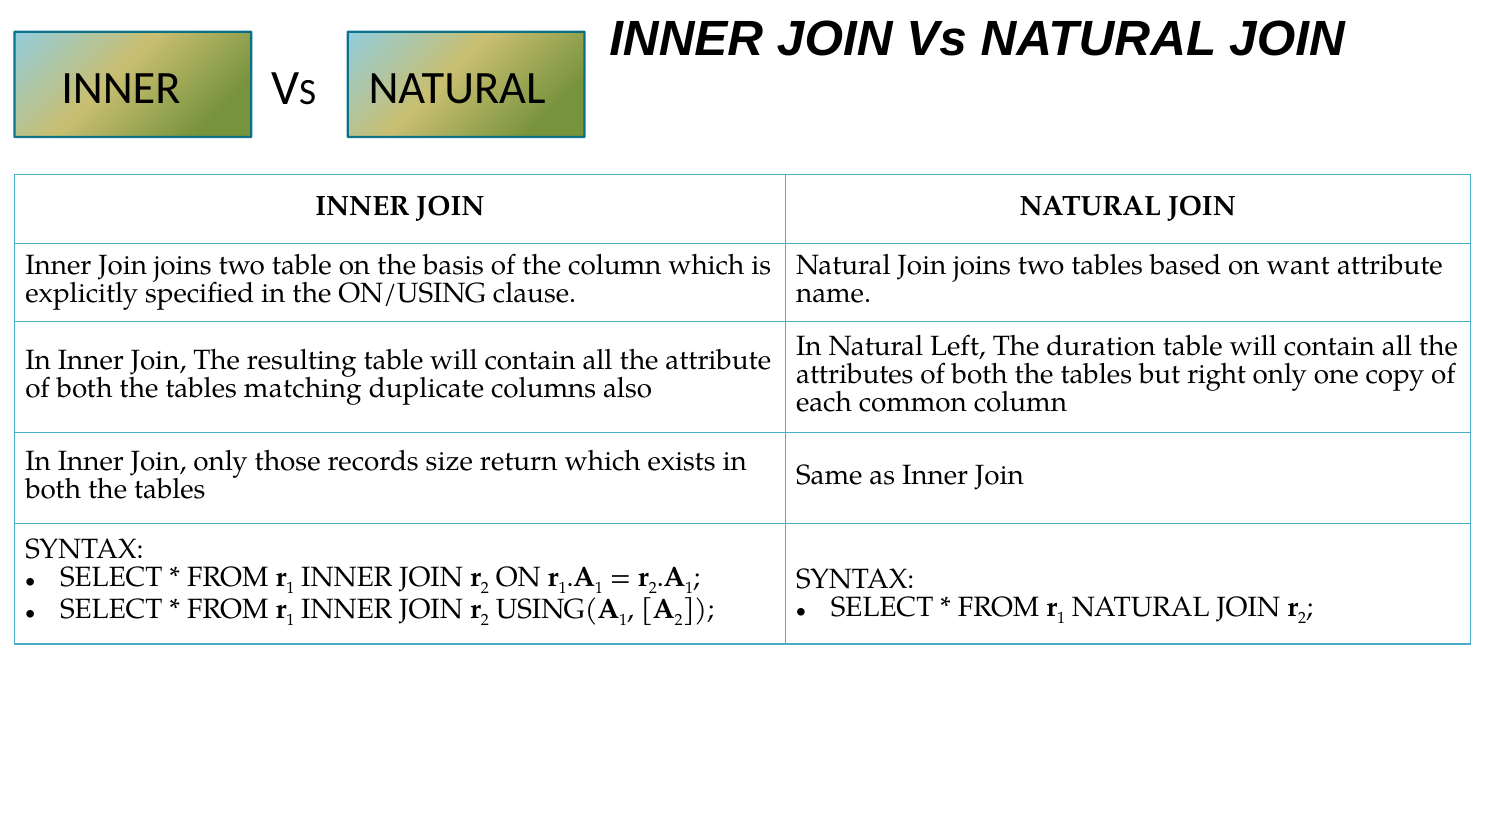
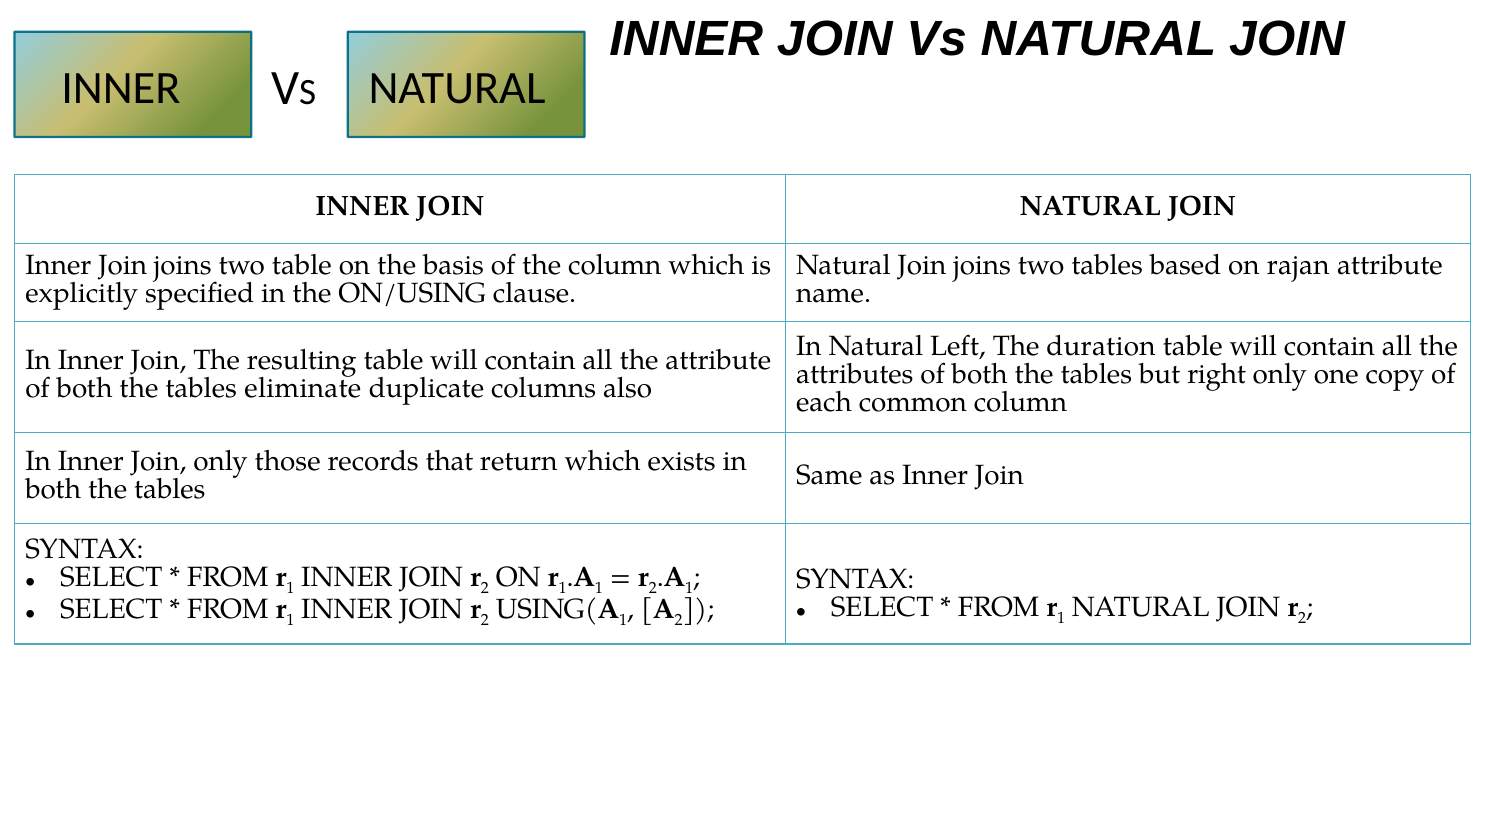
want: want -> rajan
matching: matching -> eliminate
size: size -> that
